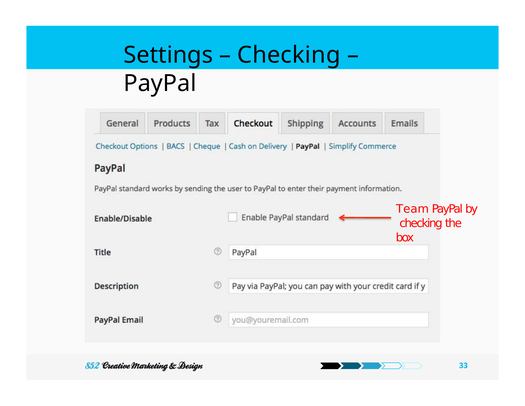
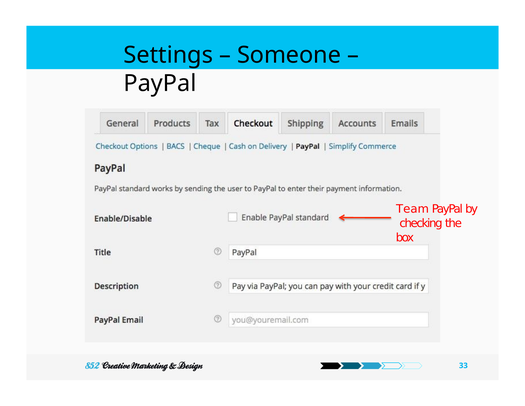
Checking at (289, 55): Checking -> Someone
